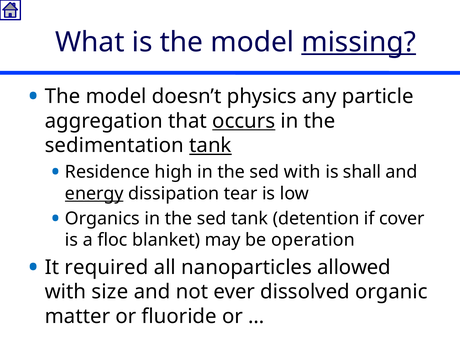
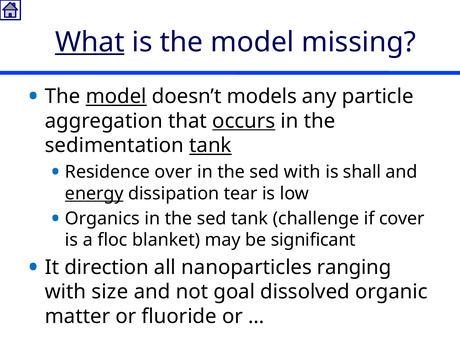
What underline: none -> present
missing underline: present -> none
model at (116, 96) underline: none -> present
physics: physics -> models
high: high -> over
detention: detention -> challenge
operation: operation -> significant
required: required -> direction
allowed: allowed -> ranging
ever: ever -> goal
